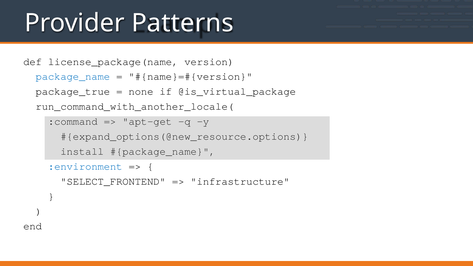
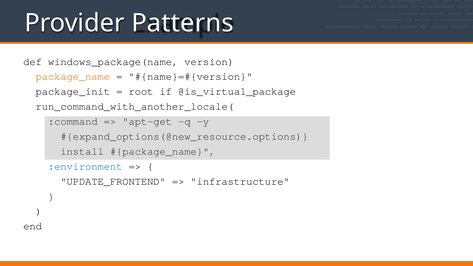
license_package(name: license_package(name -> windows_package(name
package_name colour: blue -> orange
package_true: package_true -> package_init
none: none -> root
SELECT_FRONTEND: SELECT_FRONTEND -> UPDATE_FRONTEND
